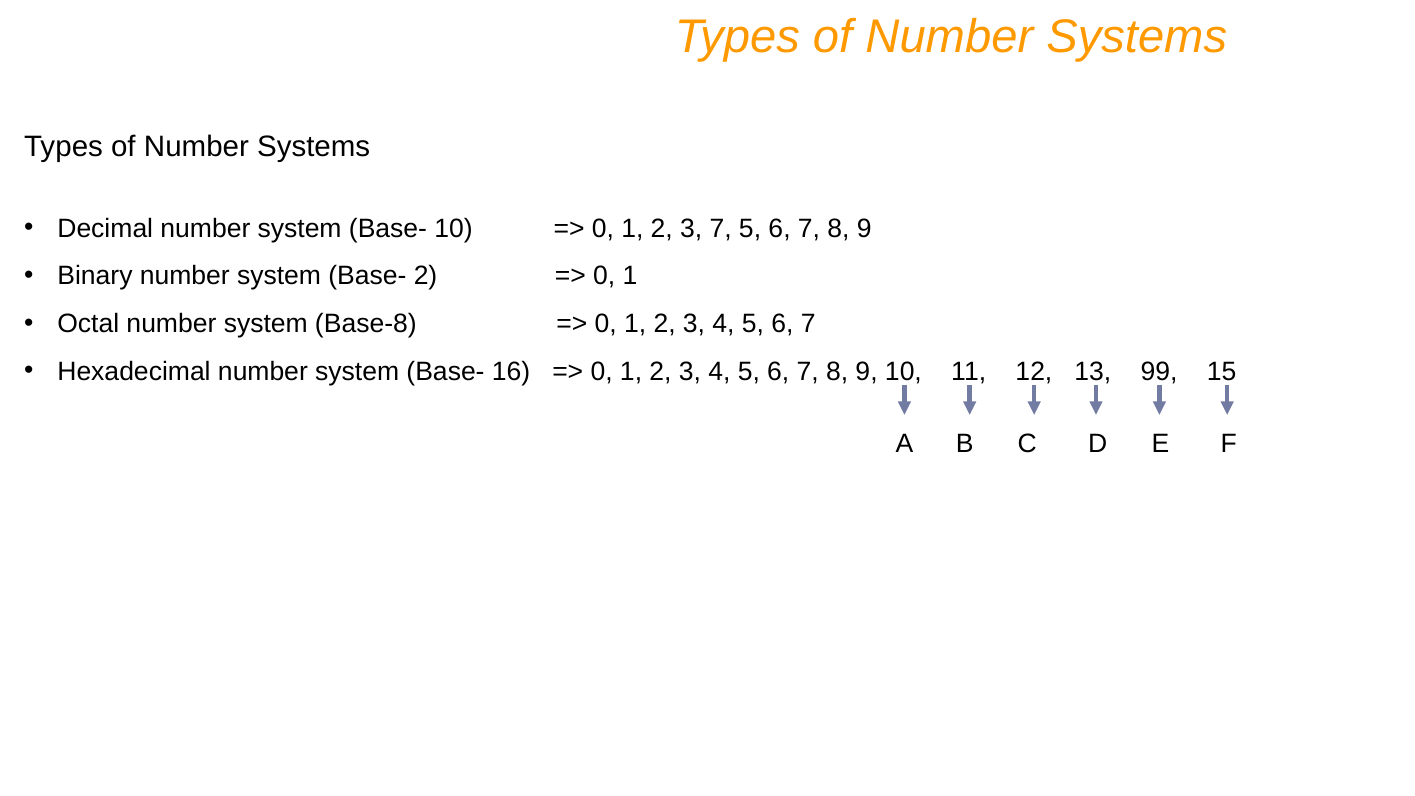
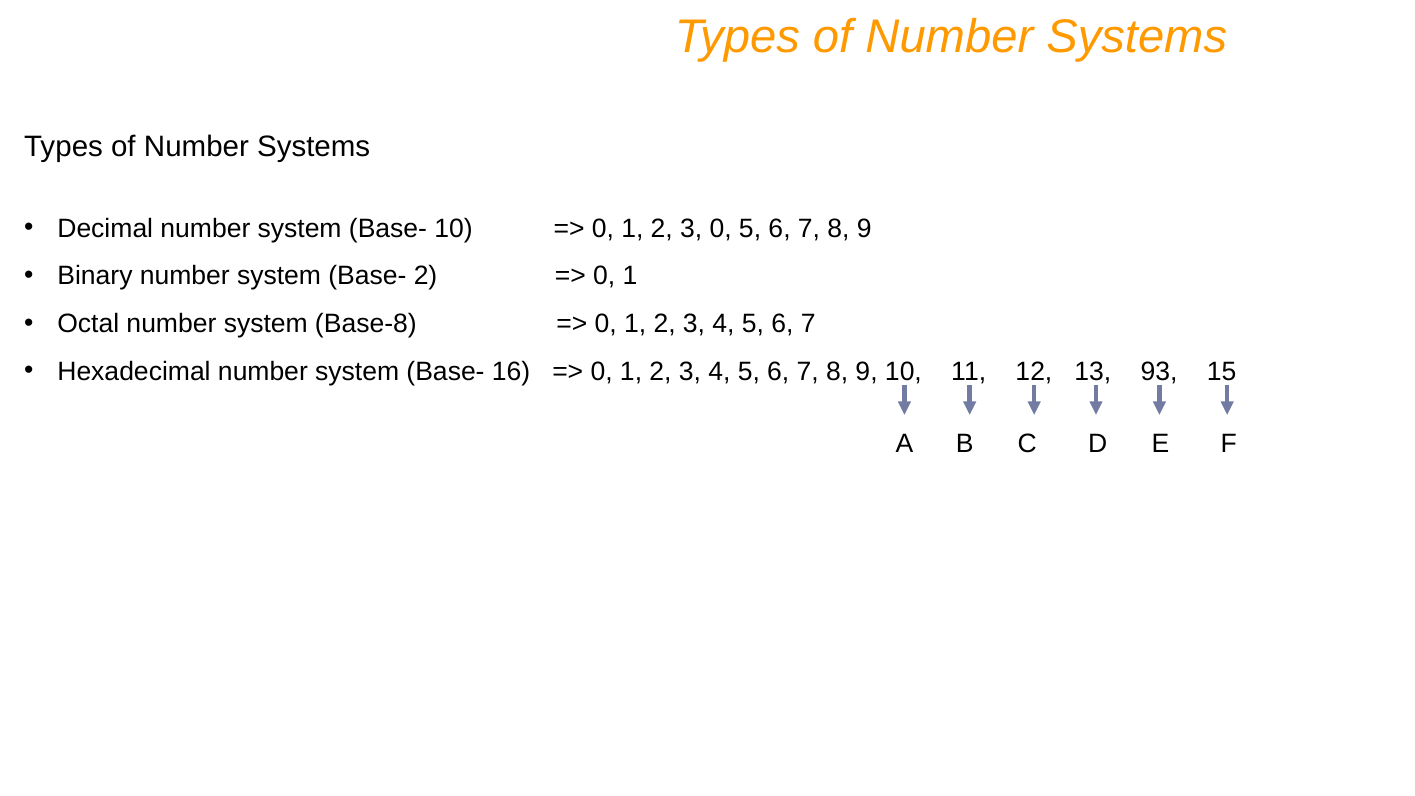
3 7: 7 -> 0
99: 99 -> 93
